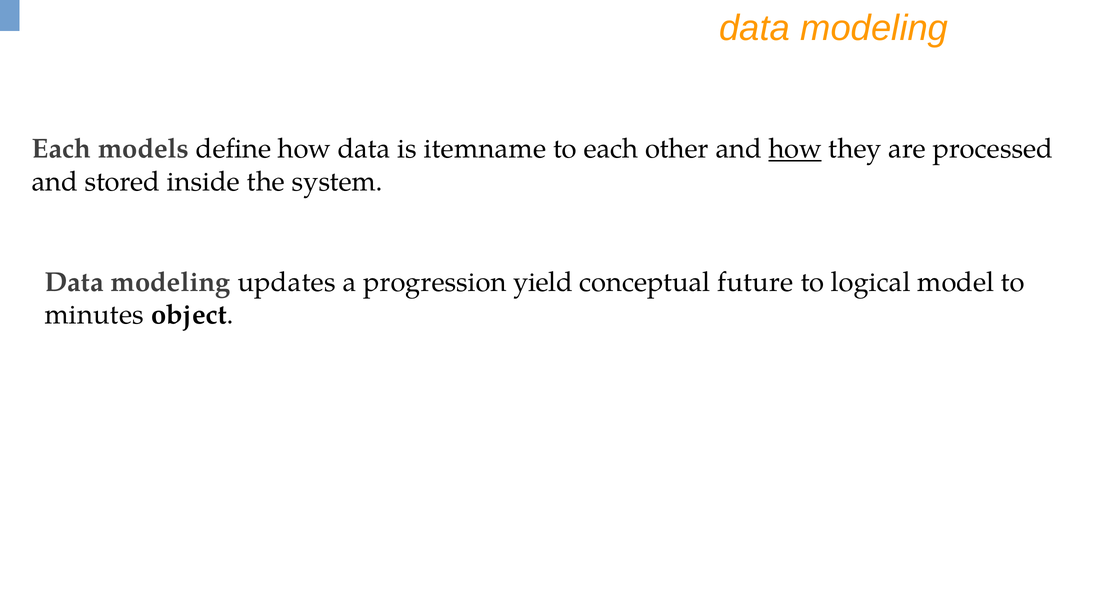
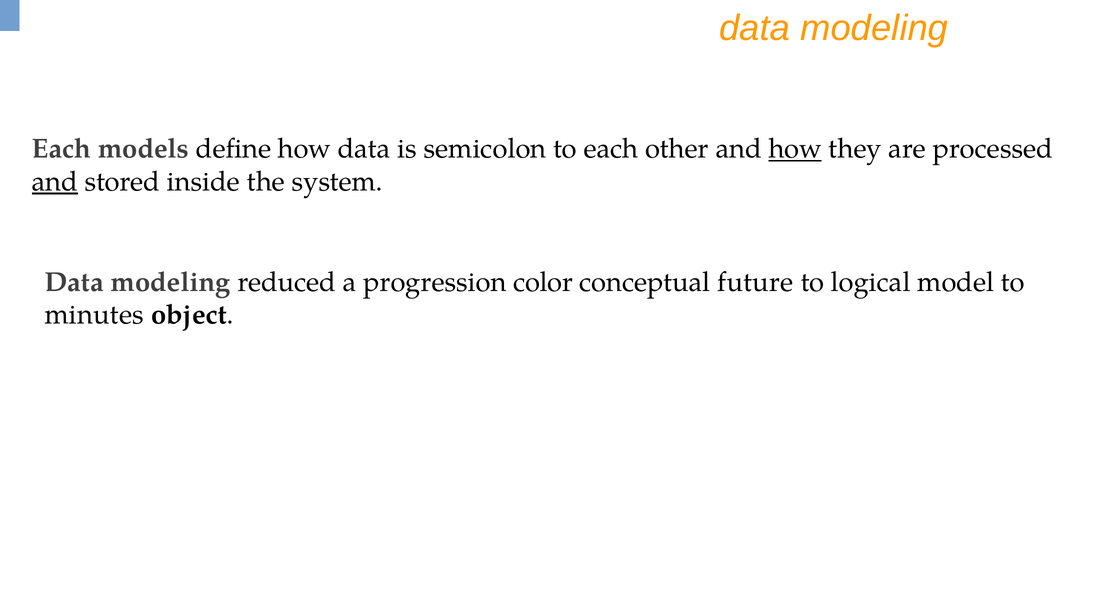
itemname: itemname -> semicolon
and at (55, 182) underline: none -> present
updates: updates -> reduced
yield: yield -> color
